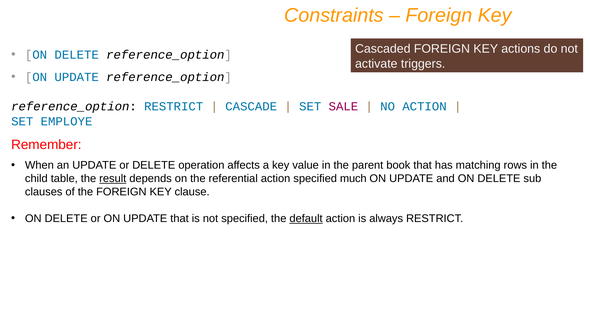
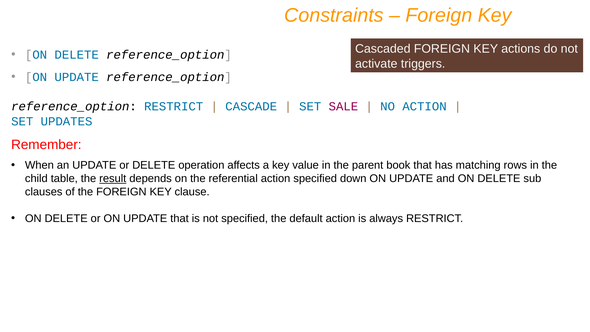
EMPLOYE: EMPLOYE -> UPDATES
much: much -> down
default underline: present -> none
